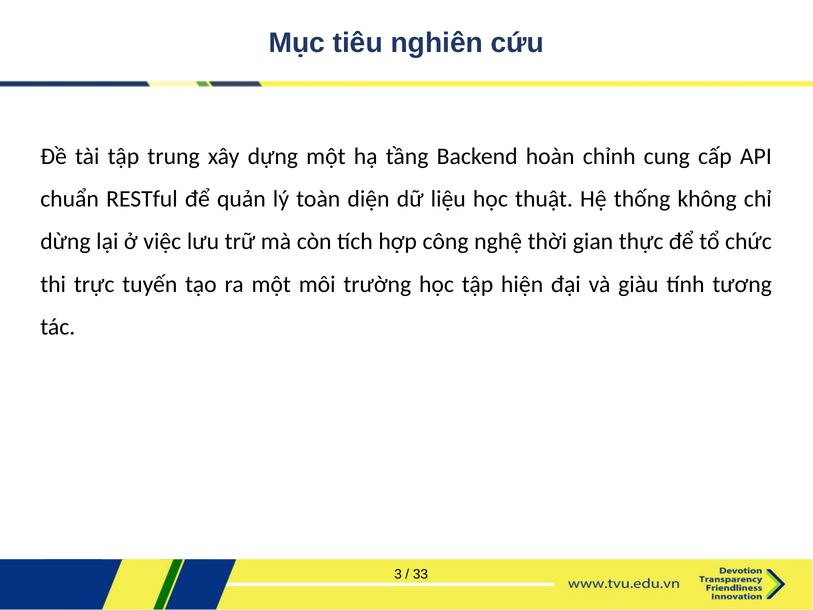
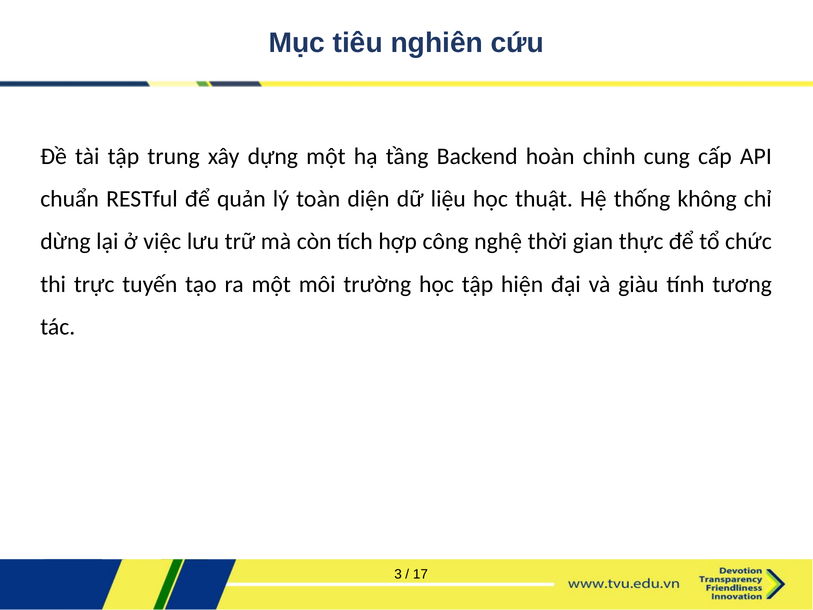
33: 33 -> 17
